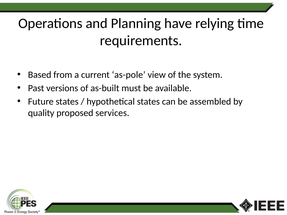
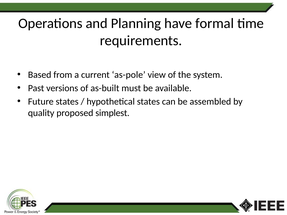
relying: relying -> formal
services: services -> simplest
